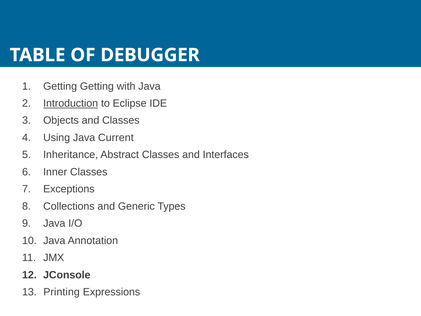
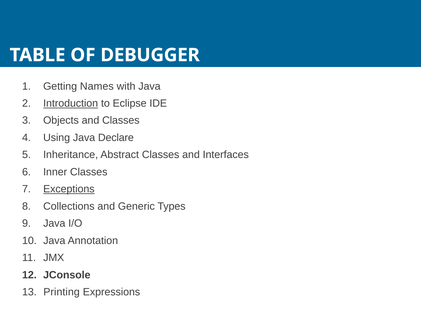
Getting Getting: Getting -> Names
Current: Current -> Declare
Exceptions underline: none -> present
